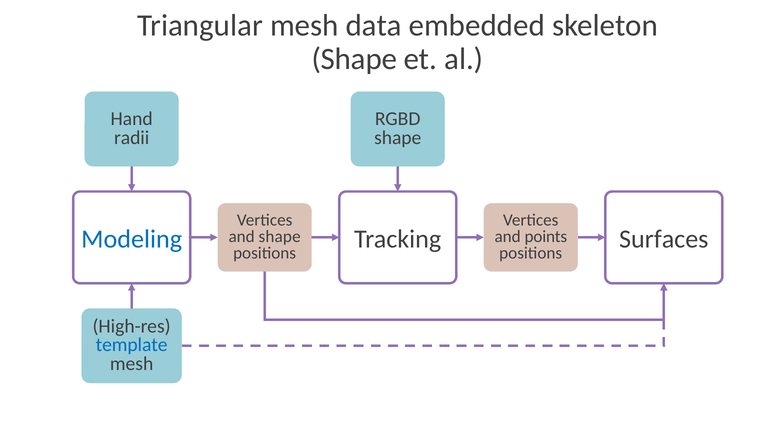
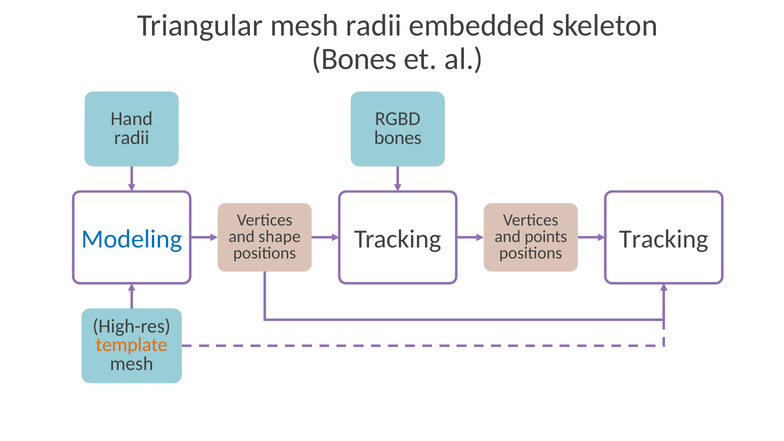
mesh data: data -> radii
Shape at (354, 59): Shape -> Bones
shape at (398, 138): shape -> bones
Tracking Surfaces: Surfaces -> Tracking
template colour: blue -> orange
